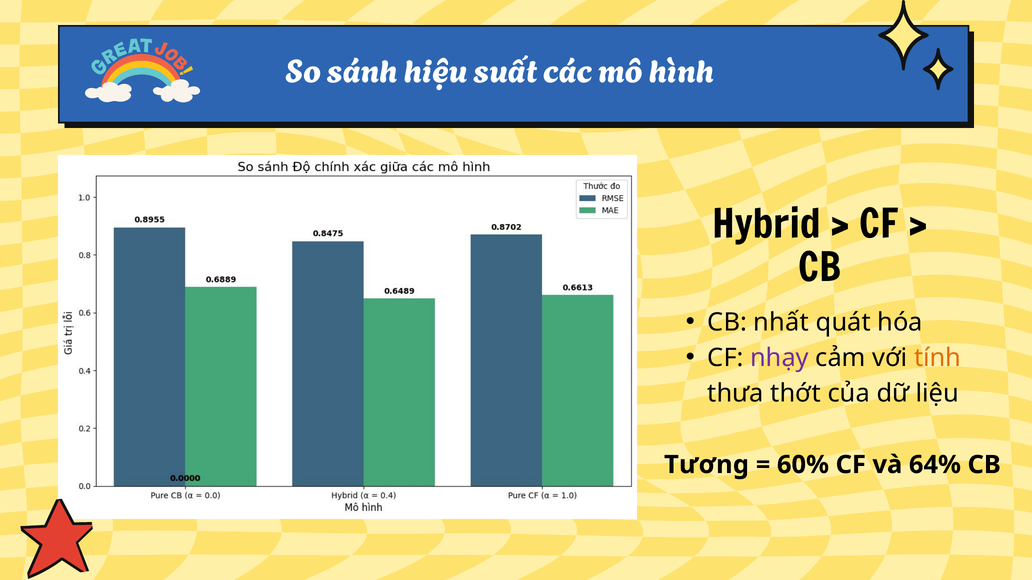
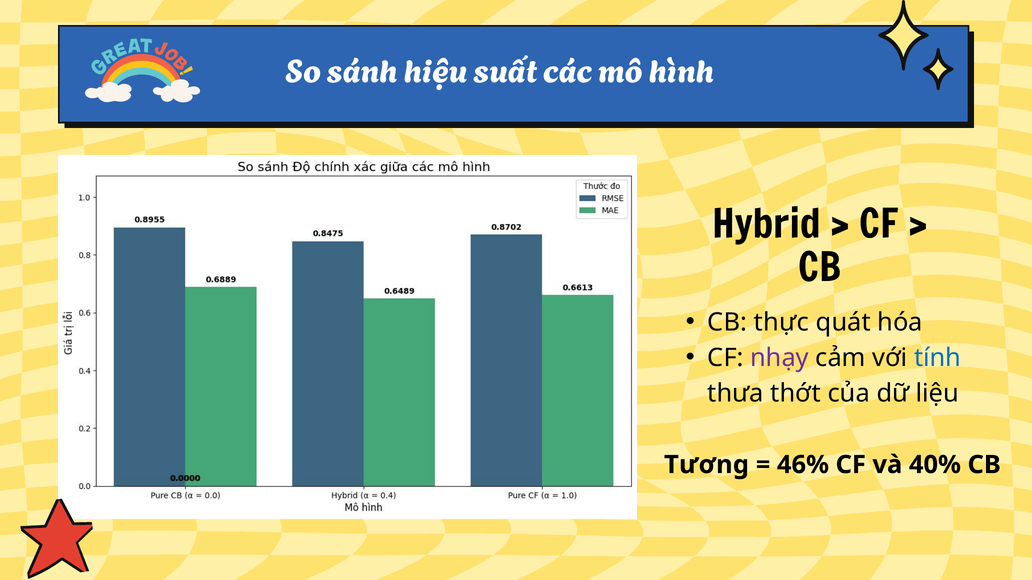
nhất: nhất -> thực
tính colour: orange -> blue
60%: 60% -> 46%
64%: 64% -> 40%
